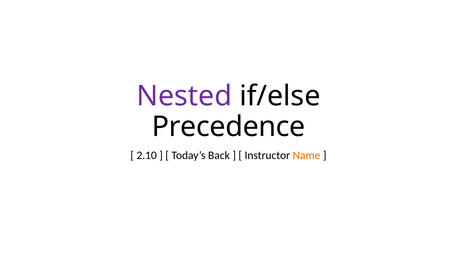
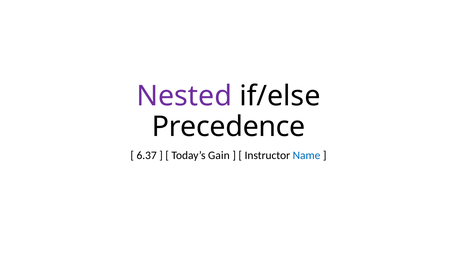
2.10: 2.10 -> 6.37
Back: Back -> Gain
Name colour: orange -> blue
